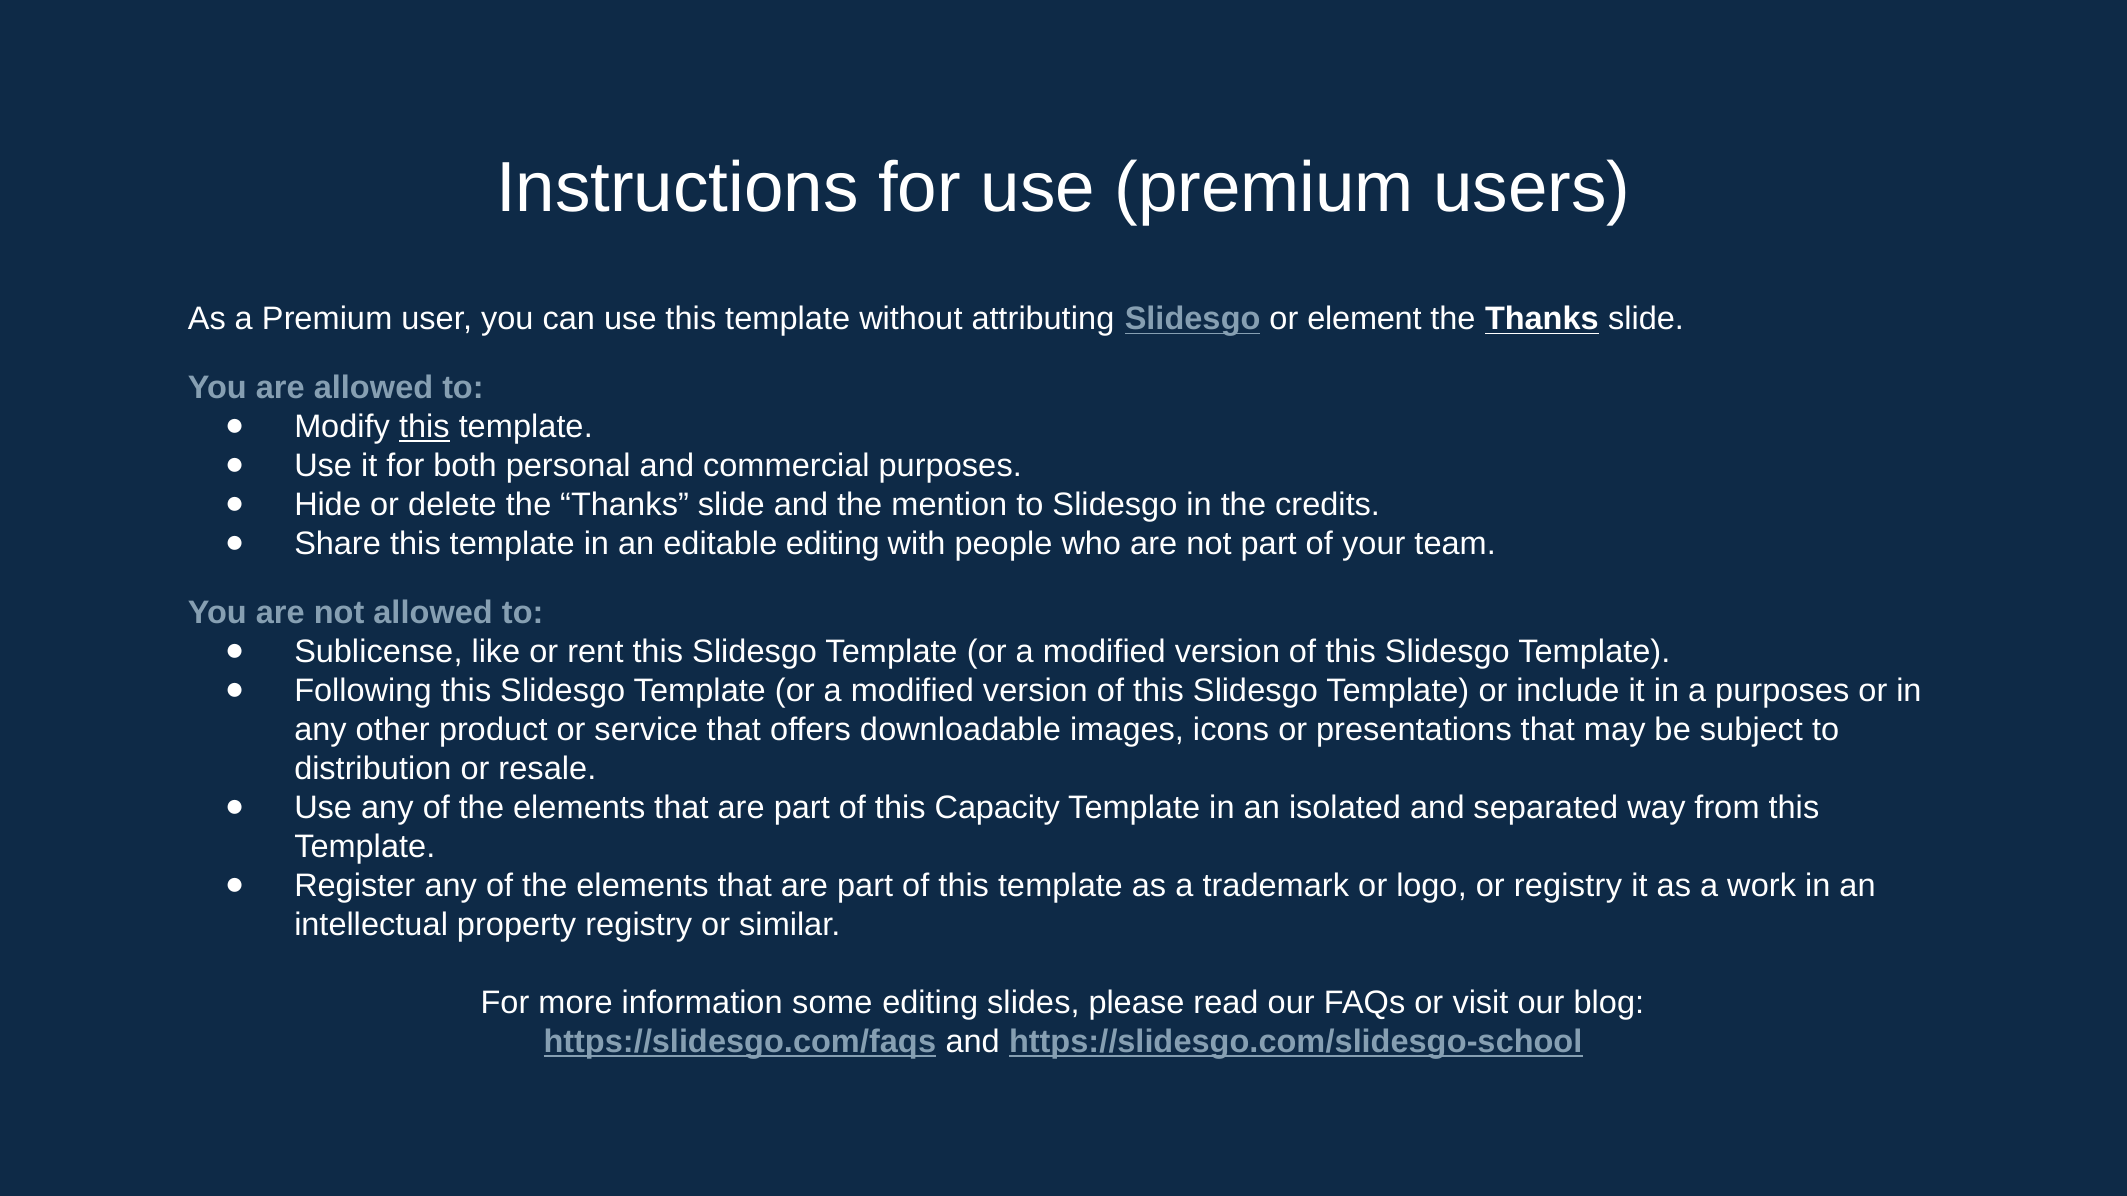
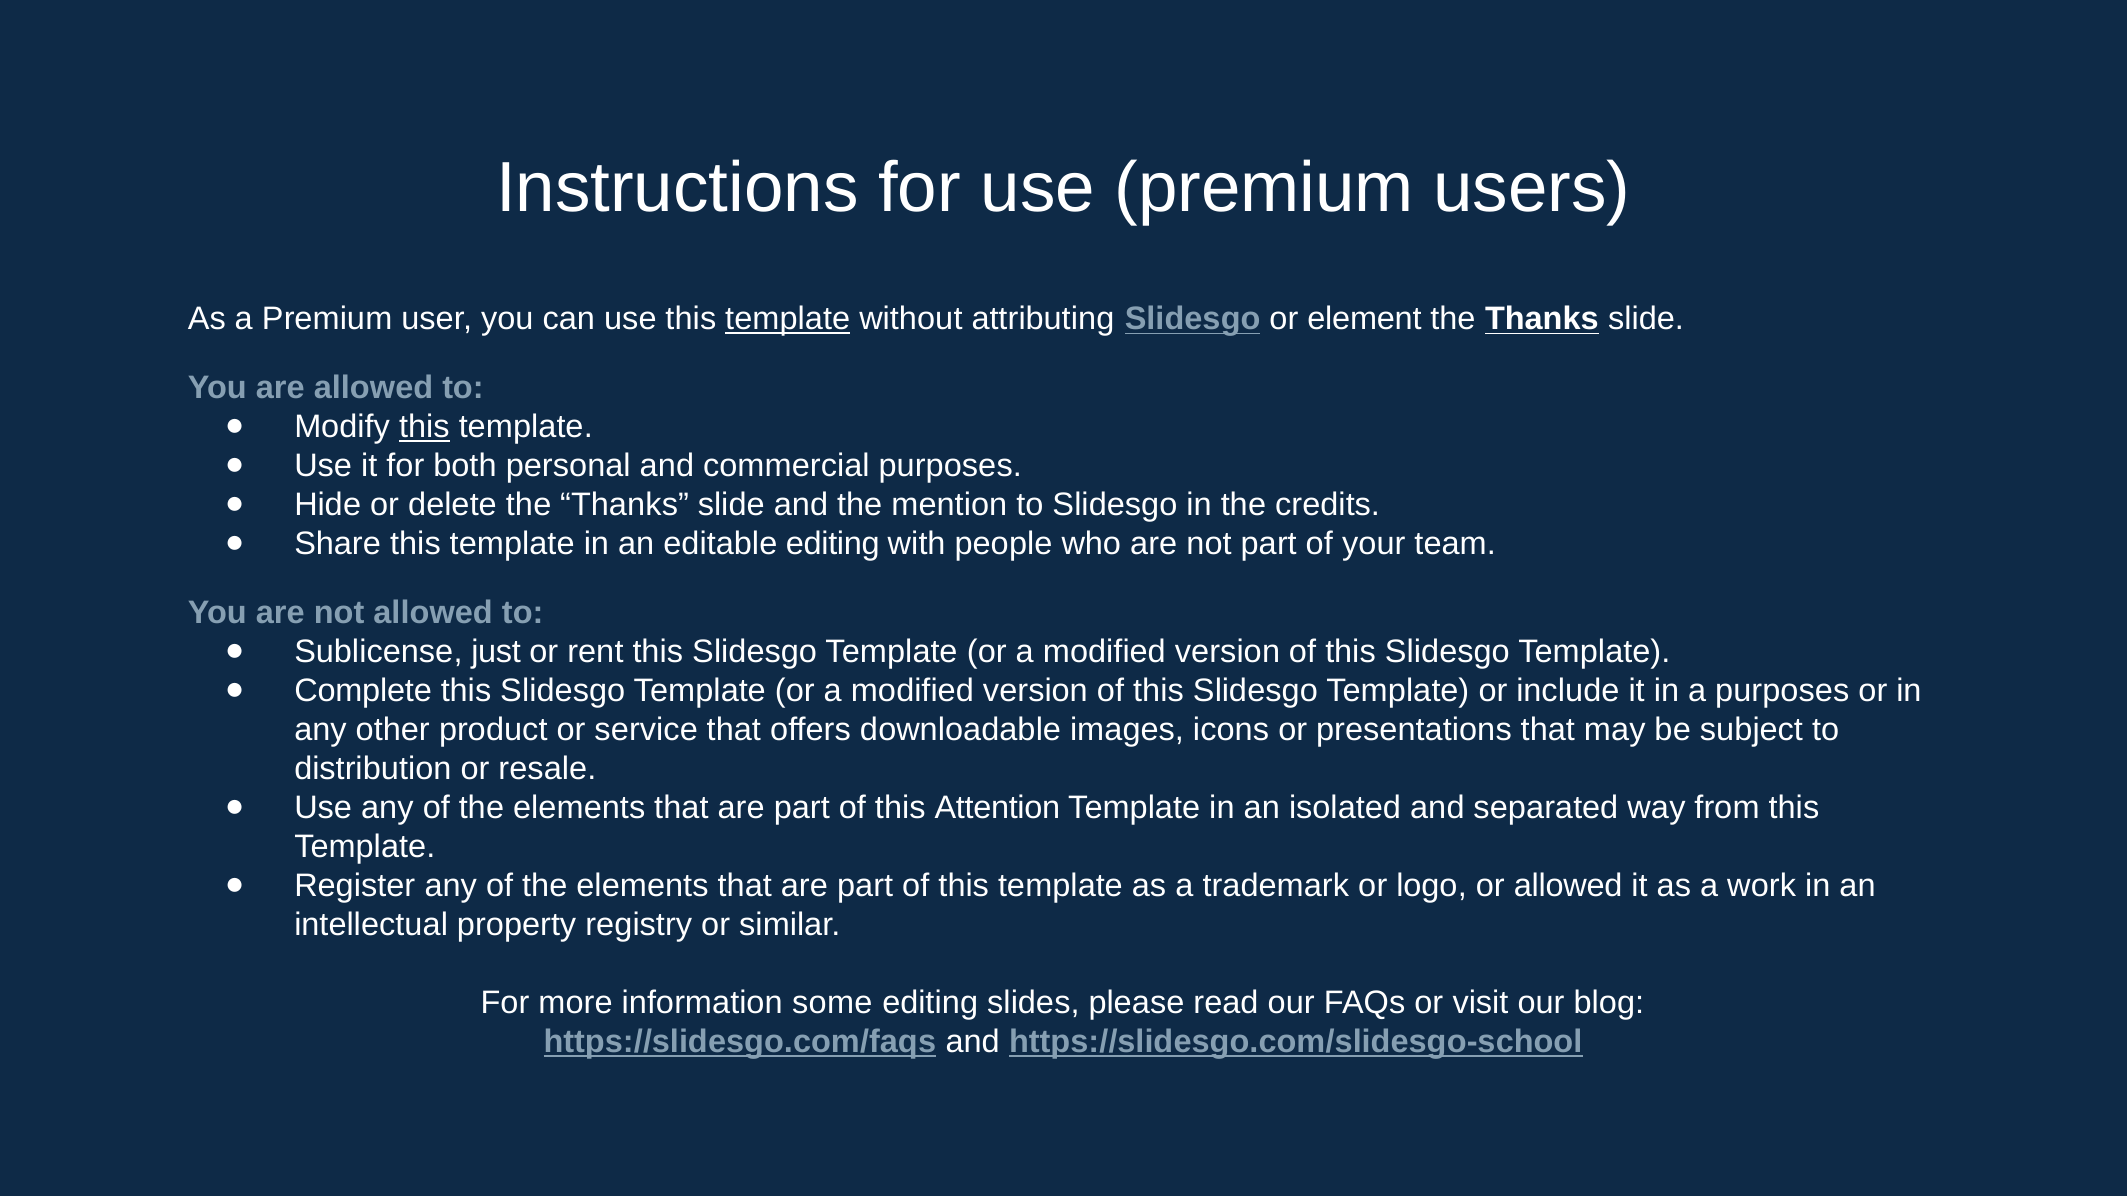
template at (788, 319) underline: none -> present
like: like -> just
Following: Following -> Complete
Capacity: Capacity -> Attention
or registry: registry -> allowed
